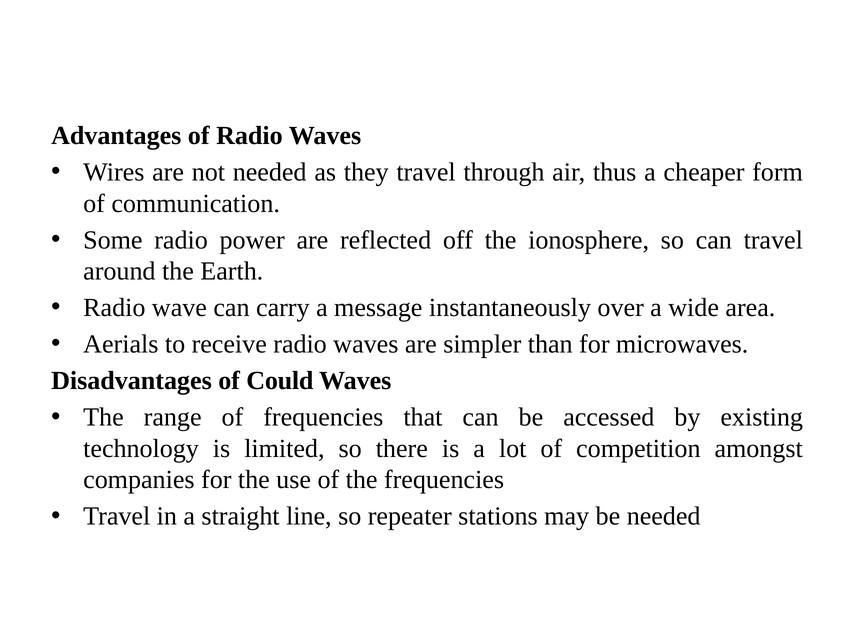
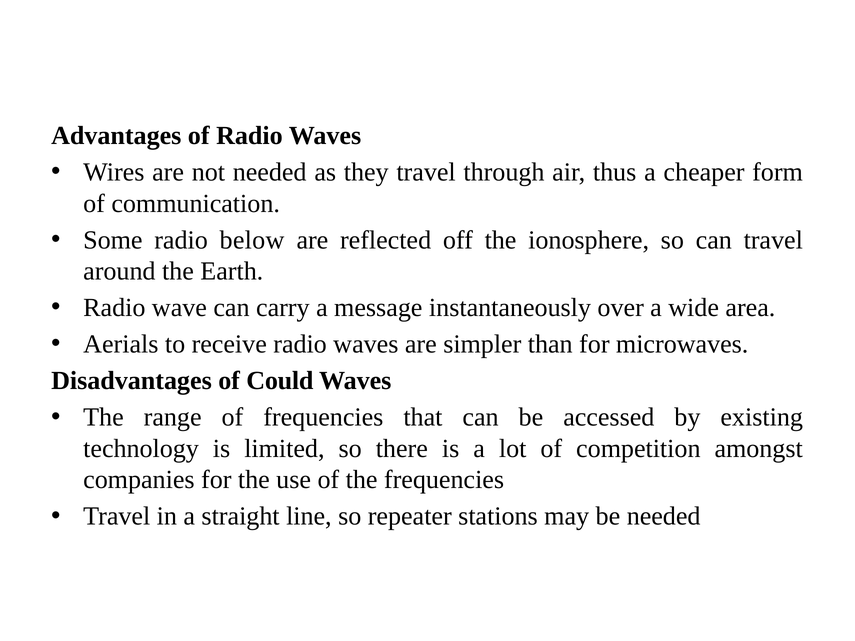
power: power -> below
